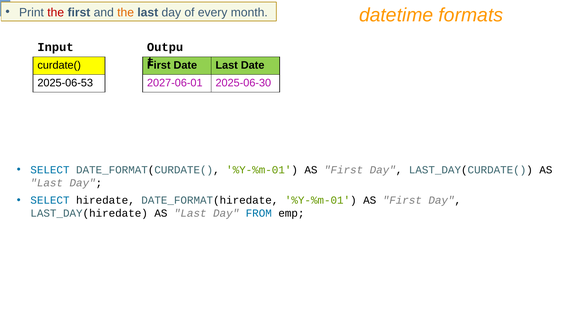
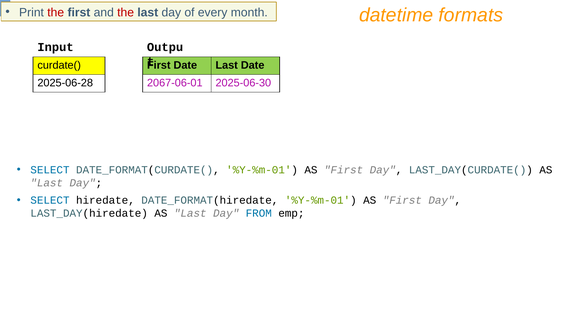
the at (126, 12) colour: orange -> red
2025-06-53: 2025-06-53 -> 2025-06-28
2027-06-01: 2027-06-01 -> 2067-06-01
